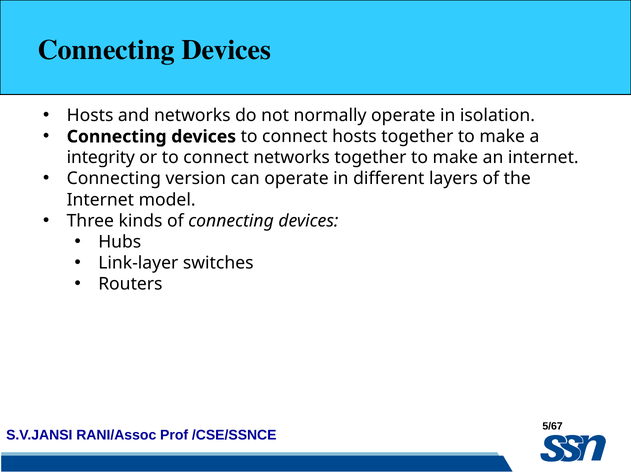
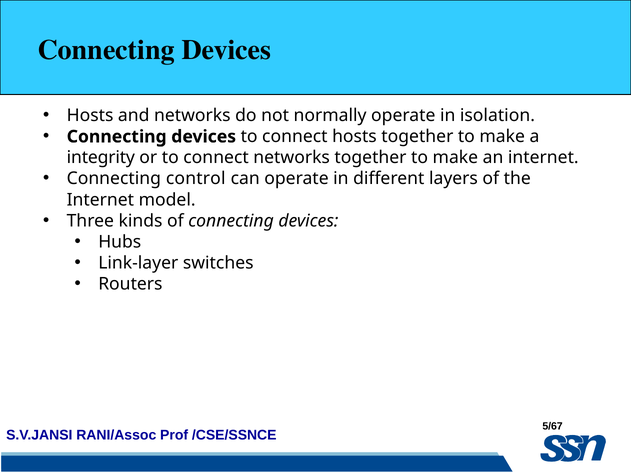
version: version -> control
